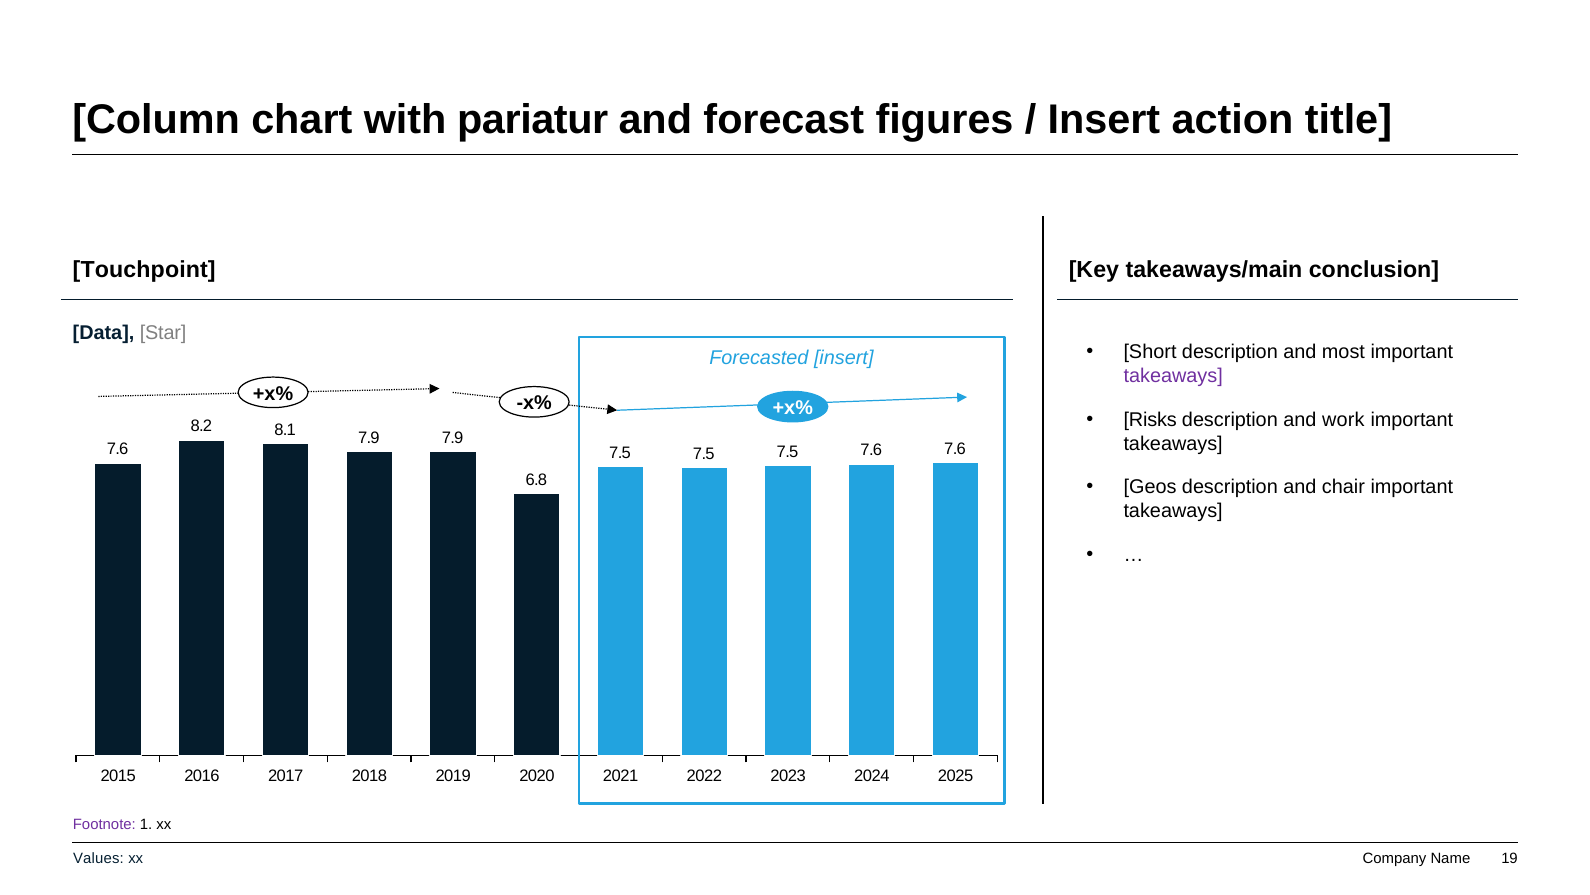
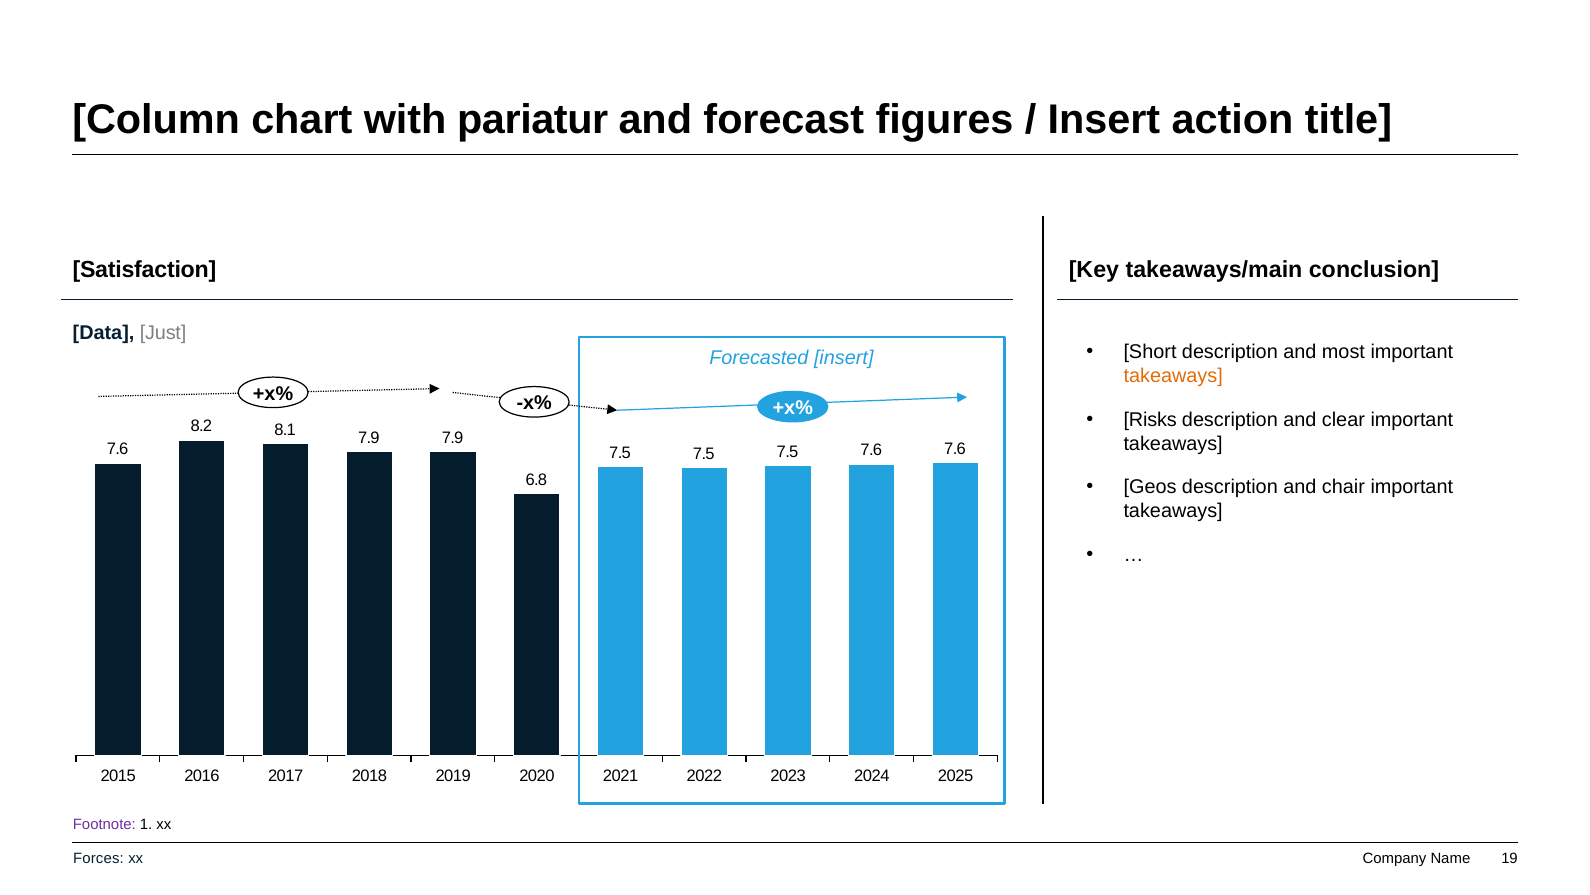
Touchpoint: Touchpoint -> Satisfaction
Star: Star -> Just
takeaways at (1173, 376) colour: purple -> orange
work: work -> clear
Values: Values -> Forces
